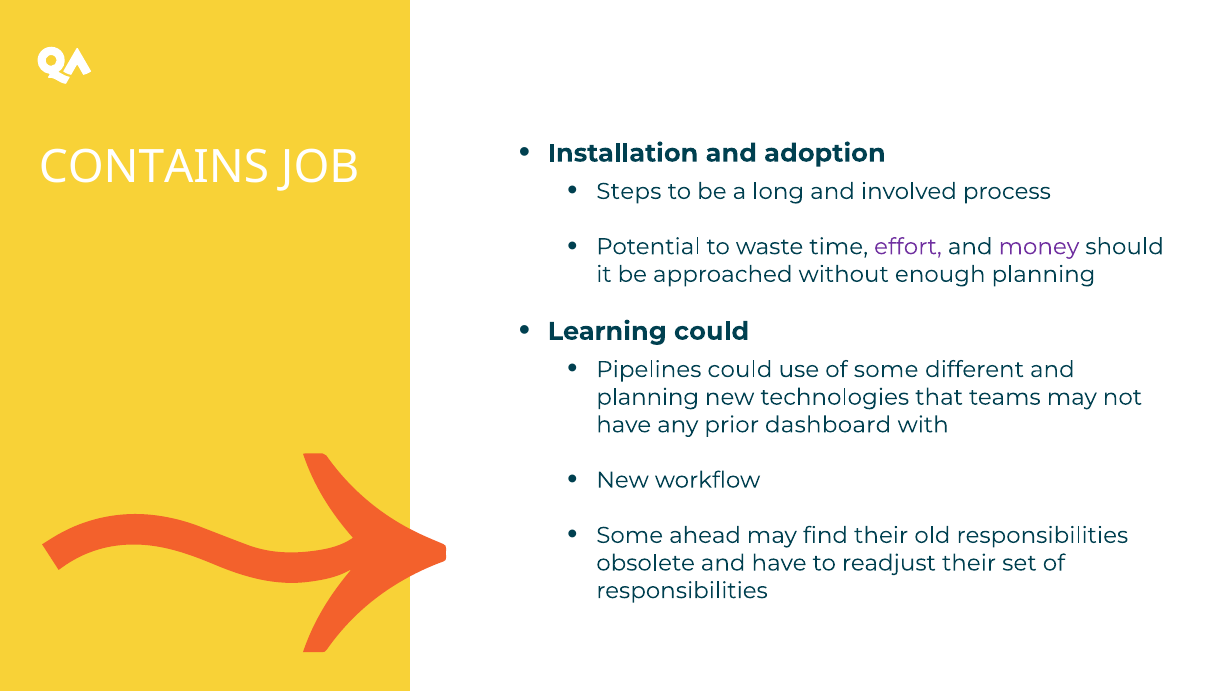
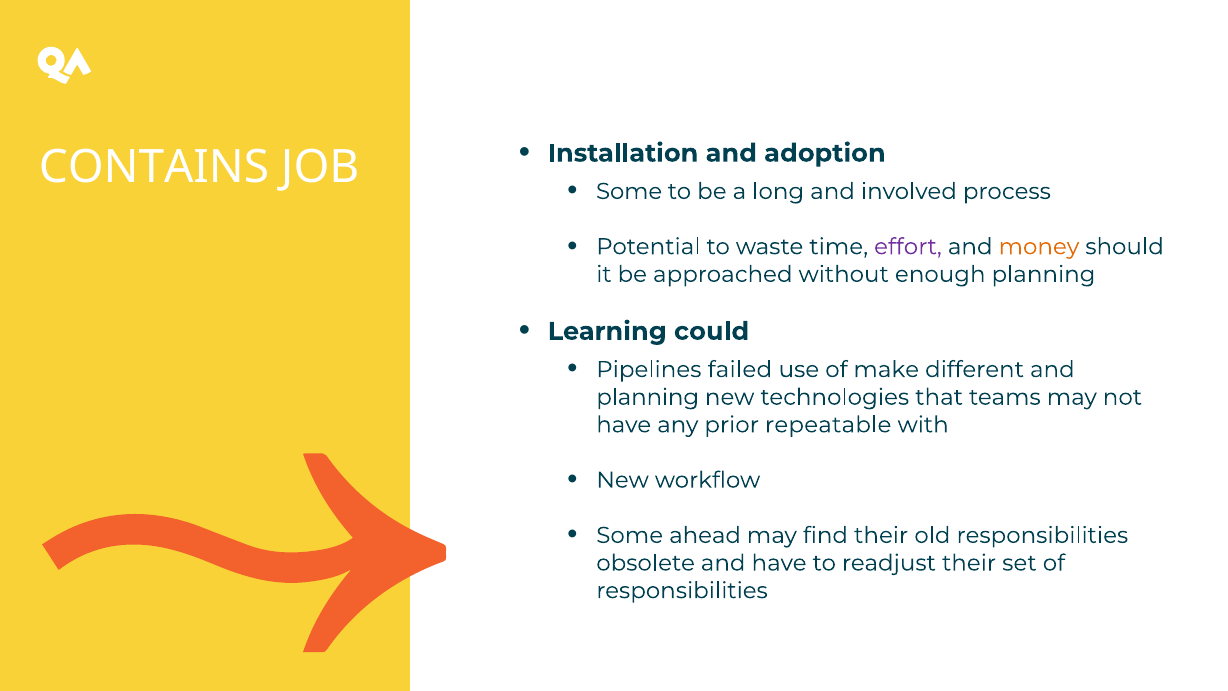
Steps at (629, 191): Steps -> Some
money colour: purple -> orange
Pipelines could: could -> failed
of some: some -> make
dashboard: dashboard -> repeatable
